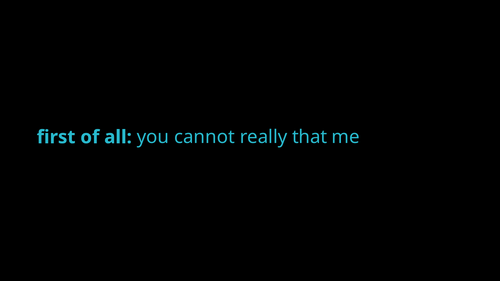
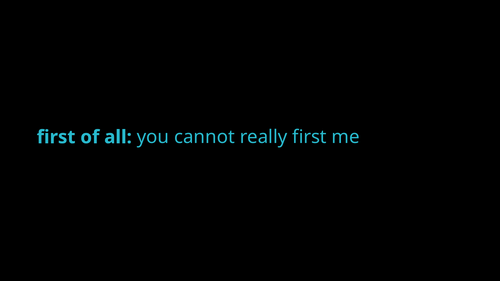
really that: that -> first
